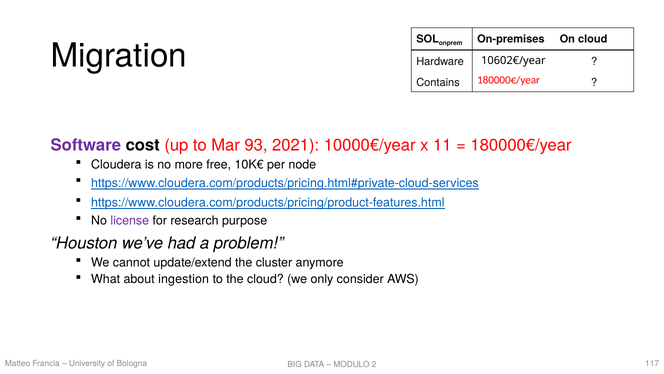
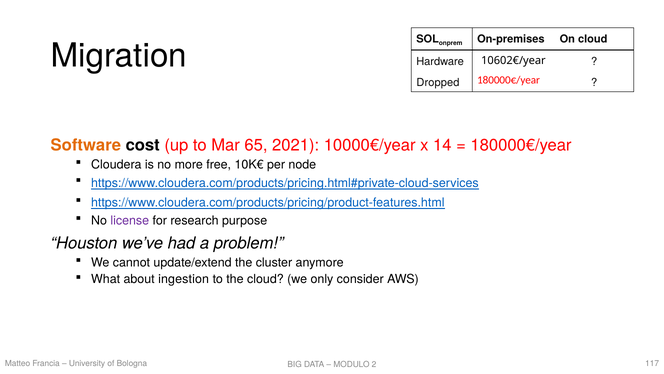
Contains: Contains -> Dropped
Software colour: purple -> orange
93: 93 -> 65
11: 11 -> 14
